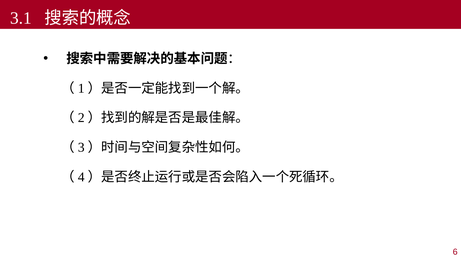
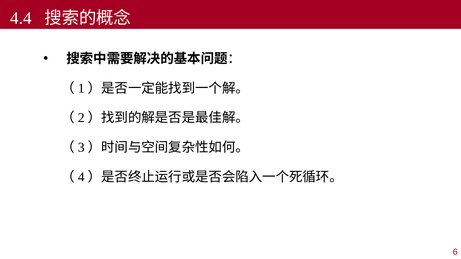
3.1: 3.1 -> 4.4
